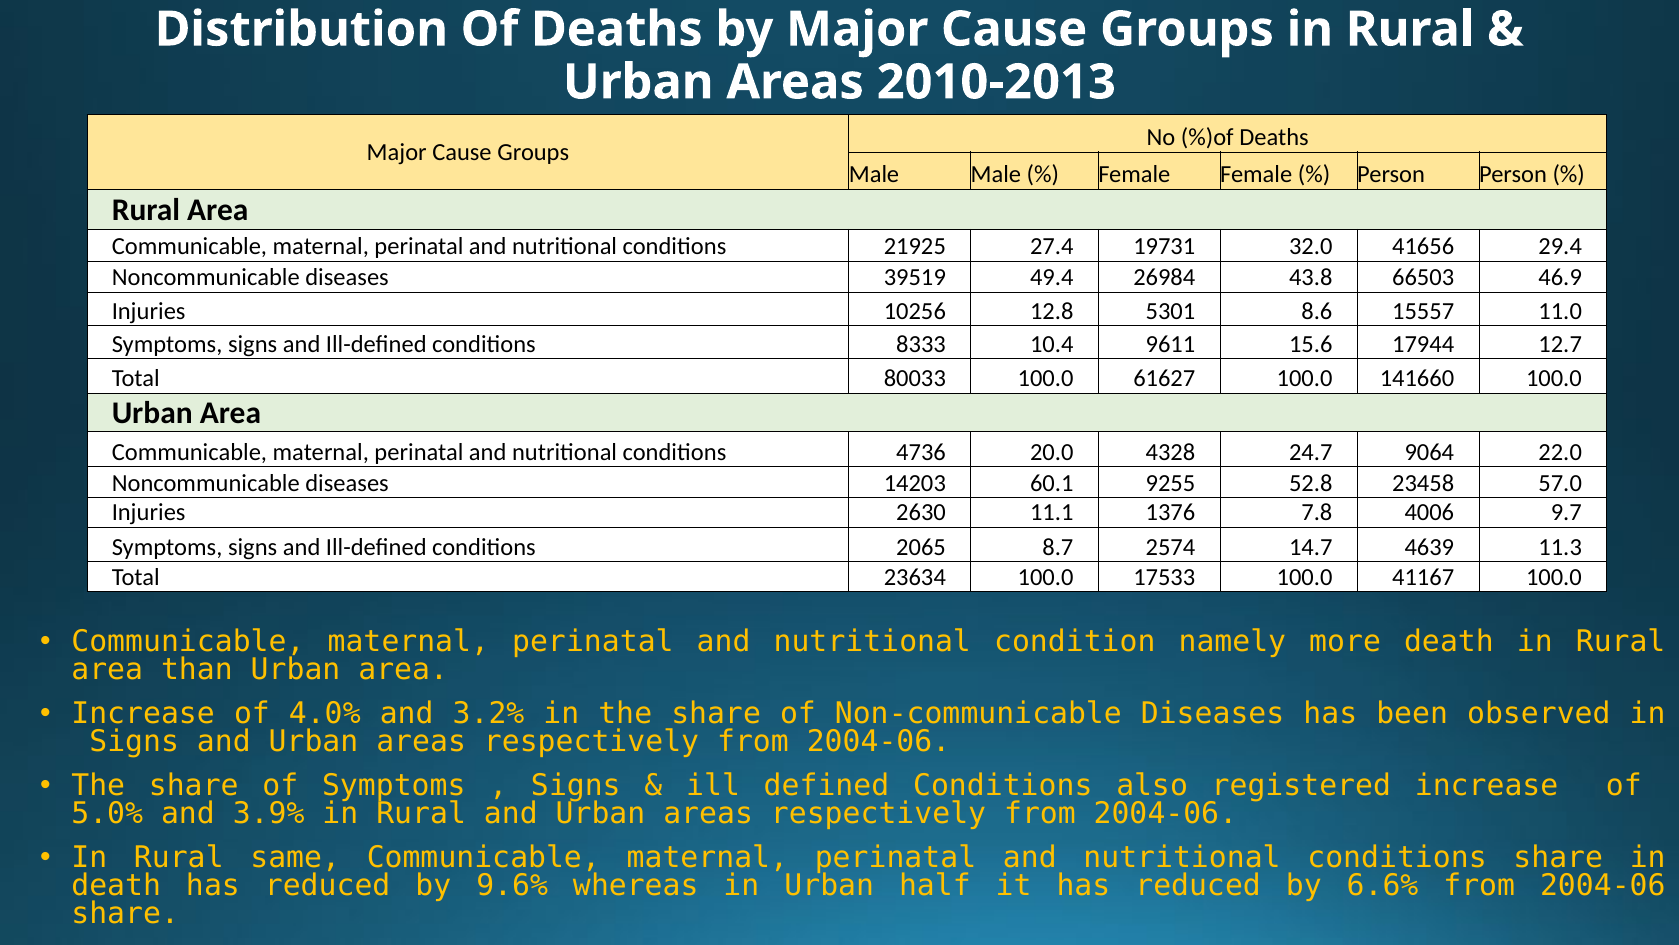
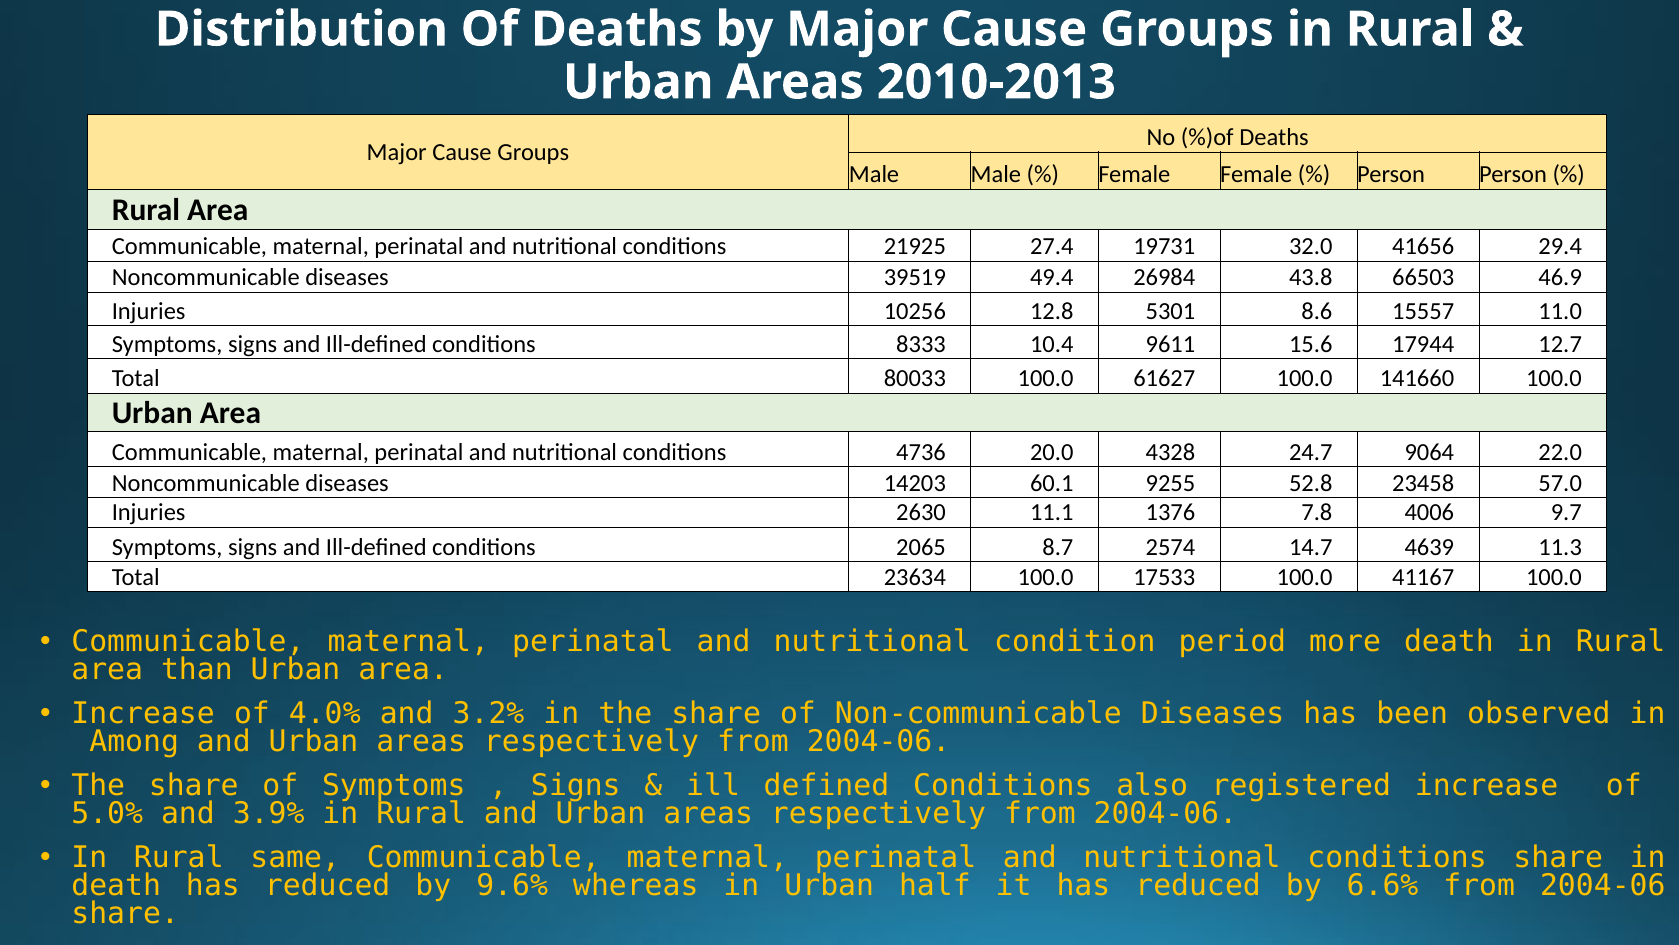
namely: namely -> period
Signs at (134, 742): Signs -> Among
